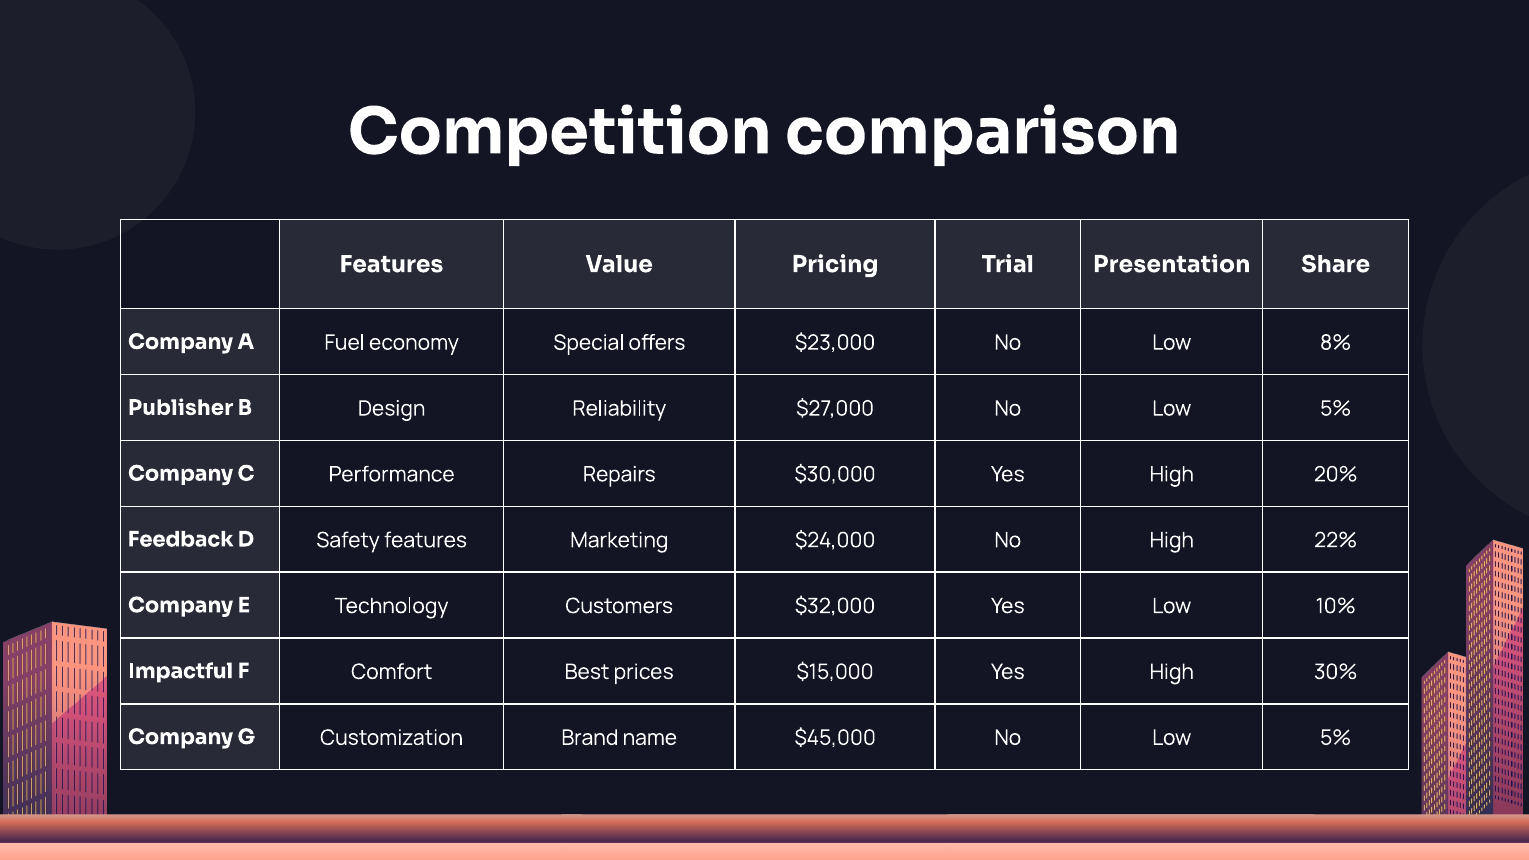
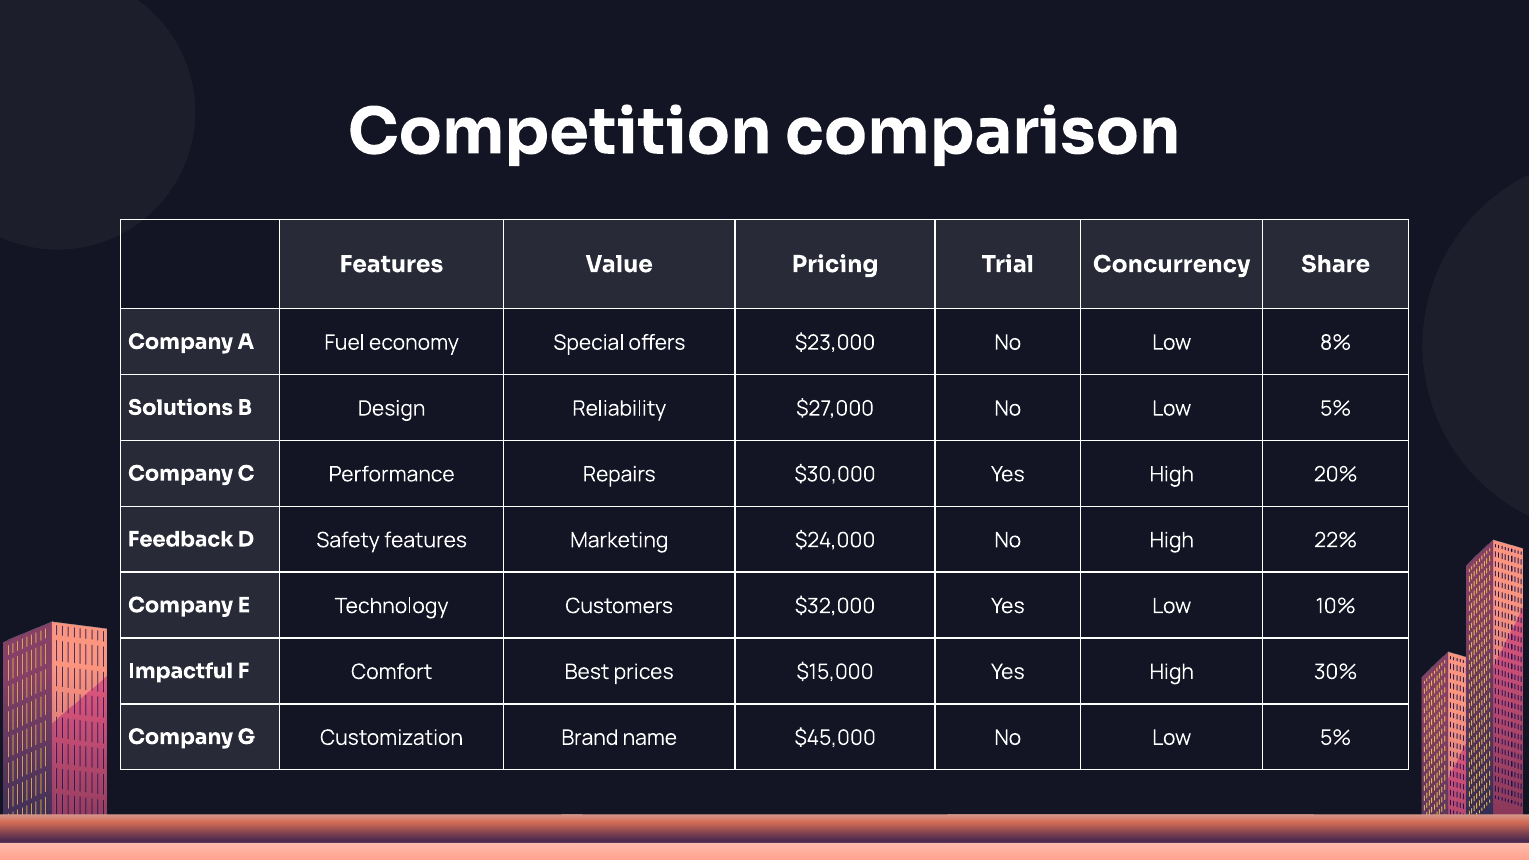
Presentation: Presentation -> Concurrency
Publisher: Publisher -> Solutions
